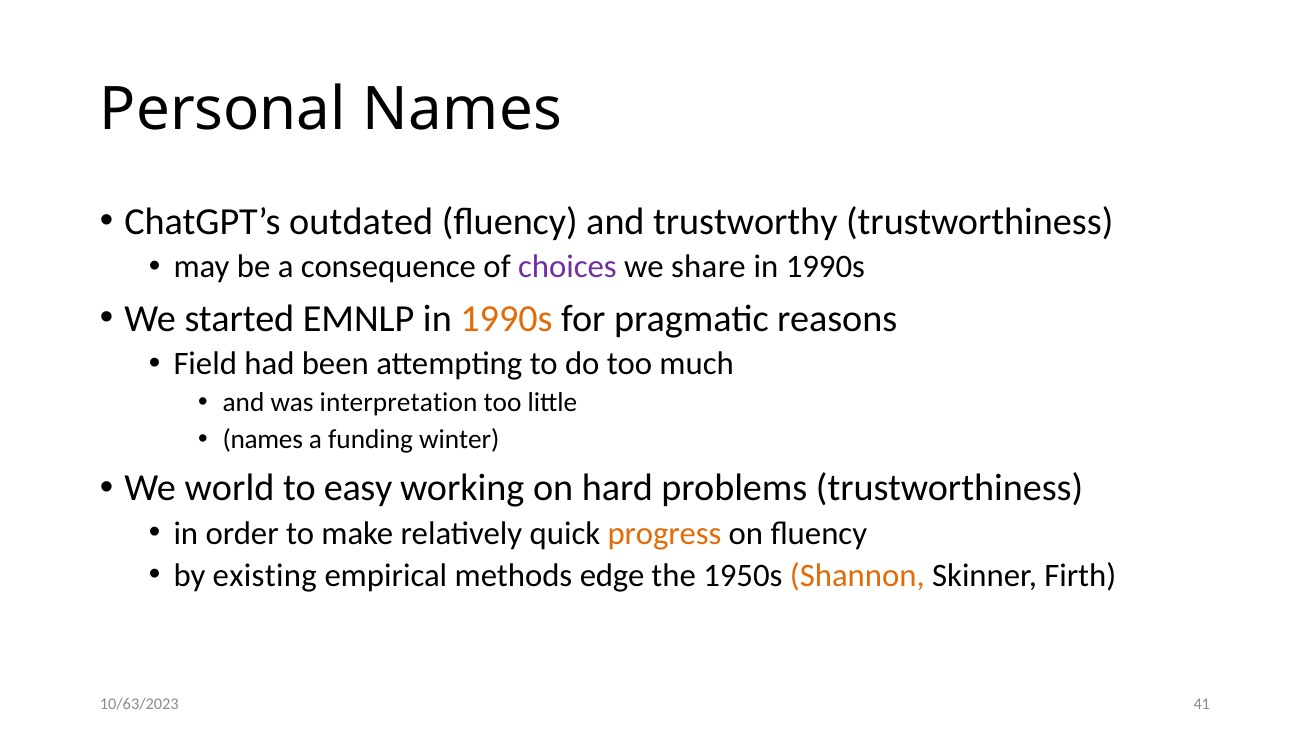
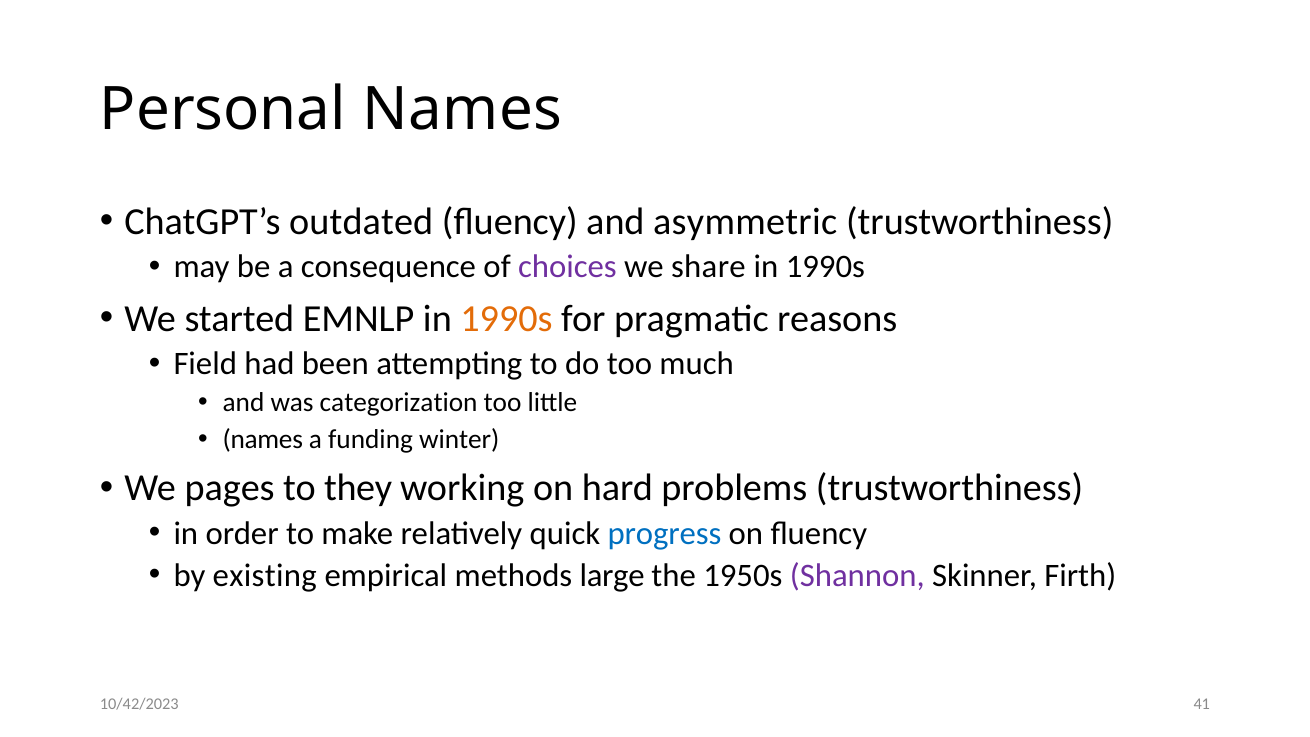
trustworthy: trustworthy -> asymmetric
interpretation: interpretation -> categorization
world: world -> pages
easy: easy -> they
progress colour: orange -> blue
edge: edge -> large
Shannon colour: orange -> purple
10/63/2023: 10/63/2023 -> 10/42/2023
